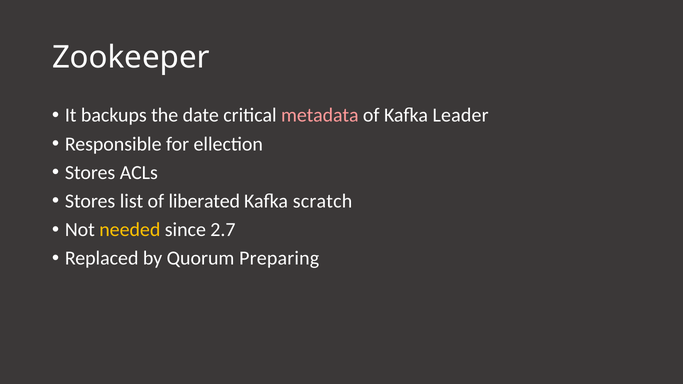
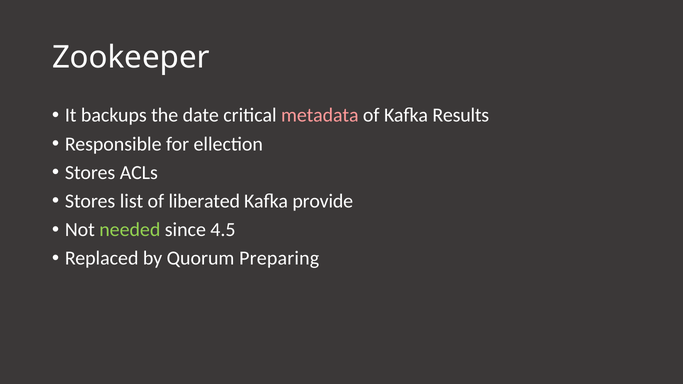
Leader: Leader -> Results
scratch: scratch -> provide
needed colour: yellow -> light green
2.7: 2.7 -> 4.5
